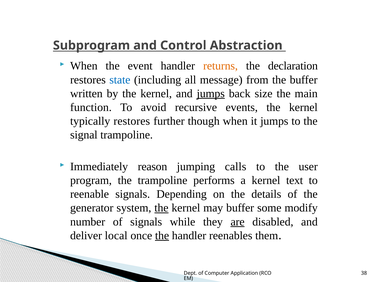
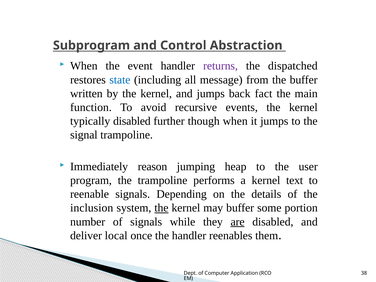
returns colour: orange -> purple
declaration: declaration -> dispatched
jumps at (211, 94) underline: present -> none
size: size -> fact
typically restores: restores -> disabled
calls: calls -> heap
generator: generator -> inclusion
modify: modify -> portion
the at (162, 236) underline: present -> none
